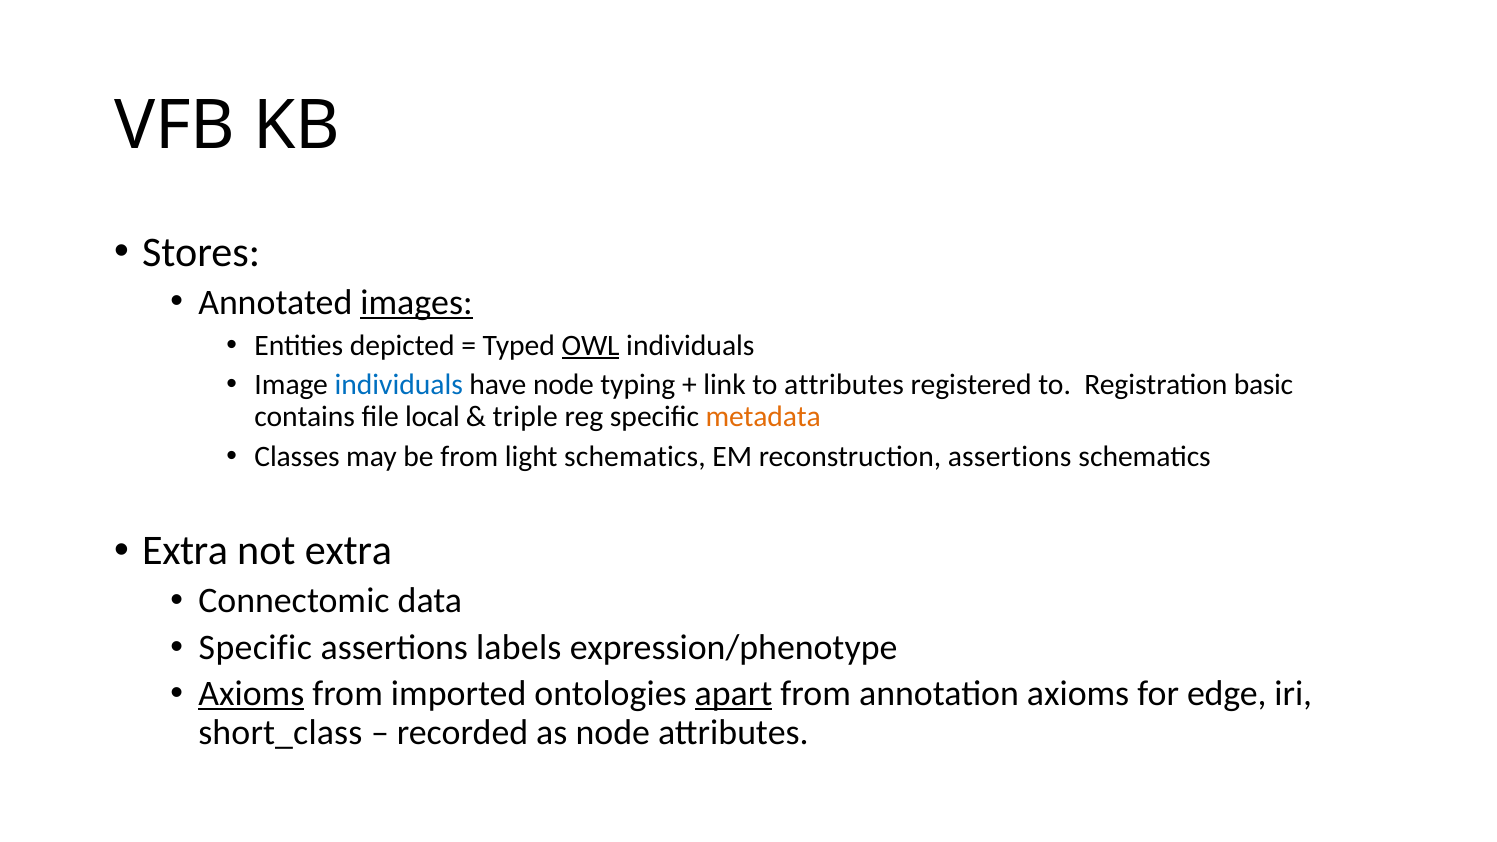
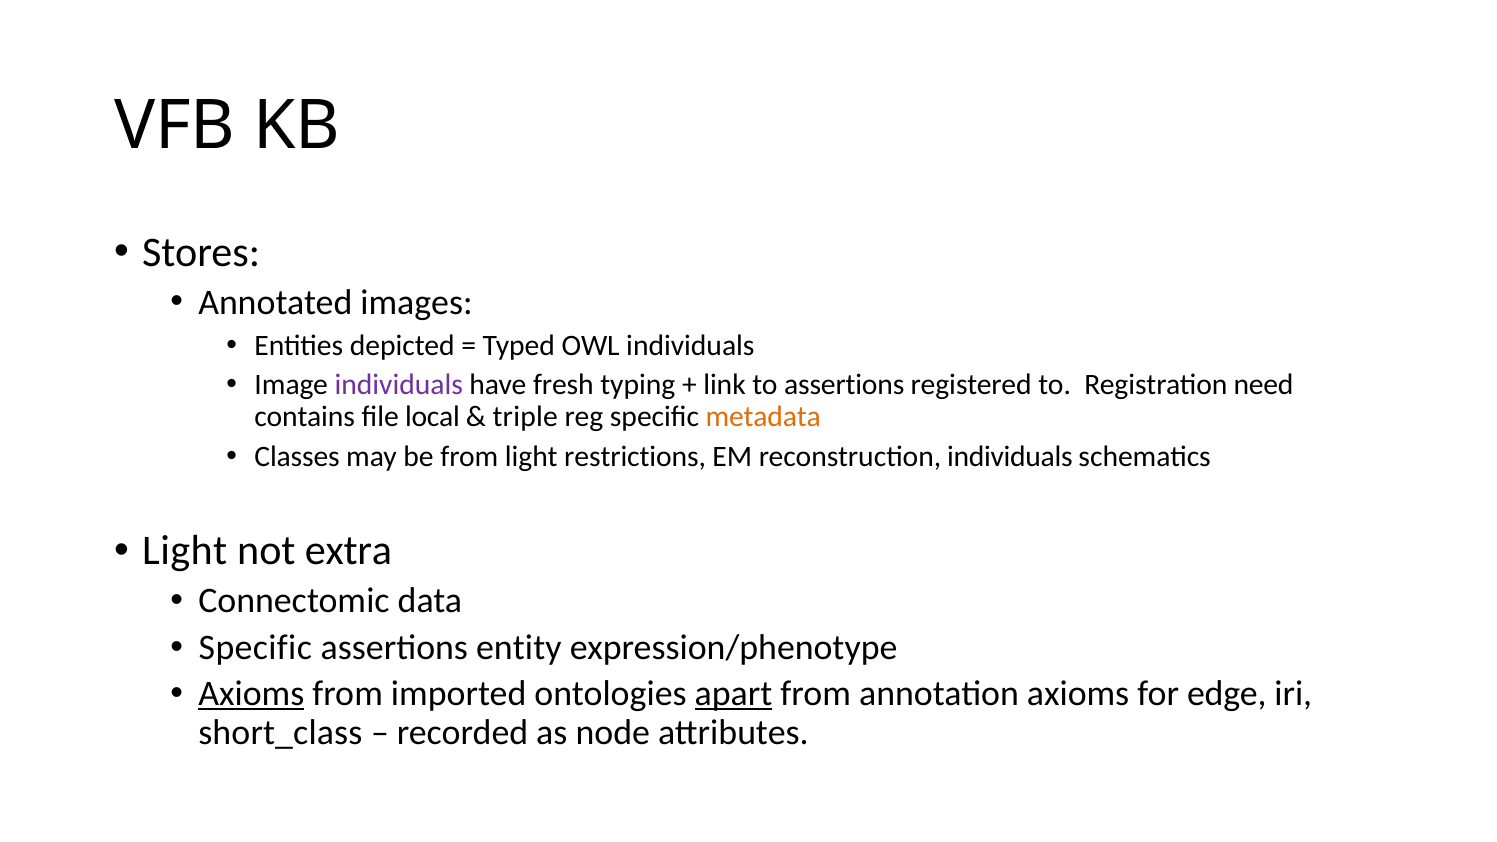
images underline: present -> none
OWL underline: present -> none
individuals at (399, 385) colour: blue -> purple
have node: node -> fresh
to attributes: attributes -> assertions
basic: basic -> need
light schematics: schematics -> restrictions
reconstruction assertions: assertions -> individuals
Extra at (185, 551): Extra -> Light
labels: labels -> entity
